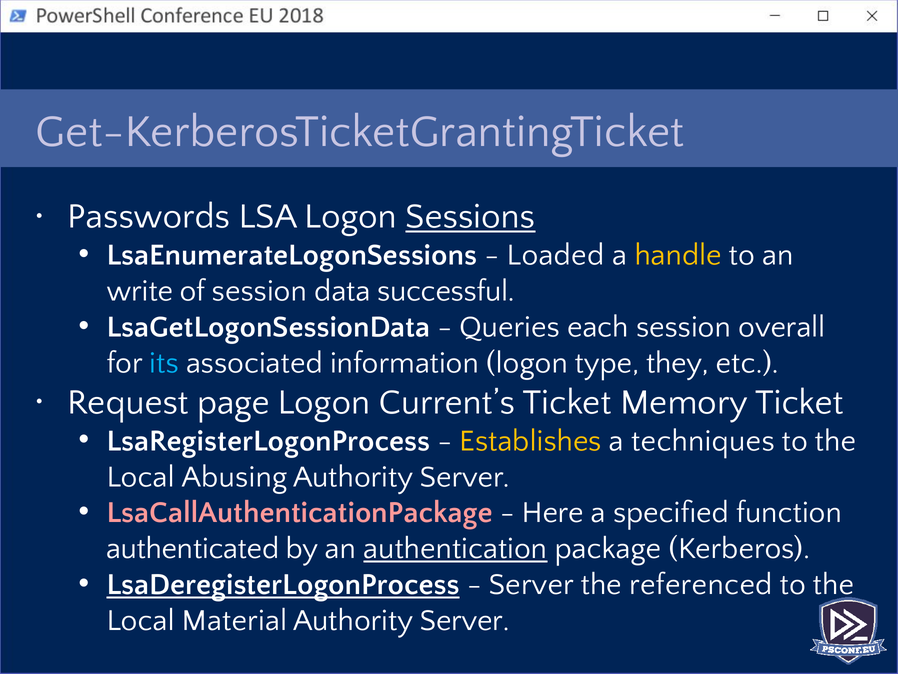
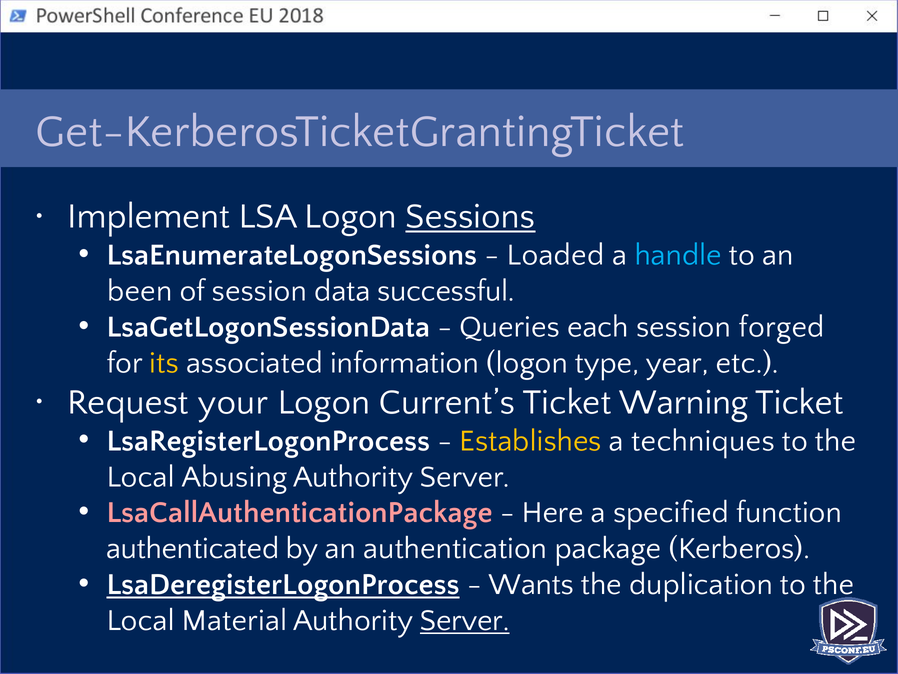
Passwords: Passwords -> Implement
handle colour: yellow -> light blue
write: write -> been
overall: overall -> forged
its colour: light blue -> yellow
they: they -> year
page: page -> your
Memory: Memory -> Warning
authentication underline: present -> none
Server at (531, 584): Server -> Wants
referenced: referenced -> duplication
Server at (465, 620) underline: none -> present
